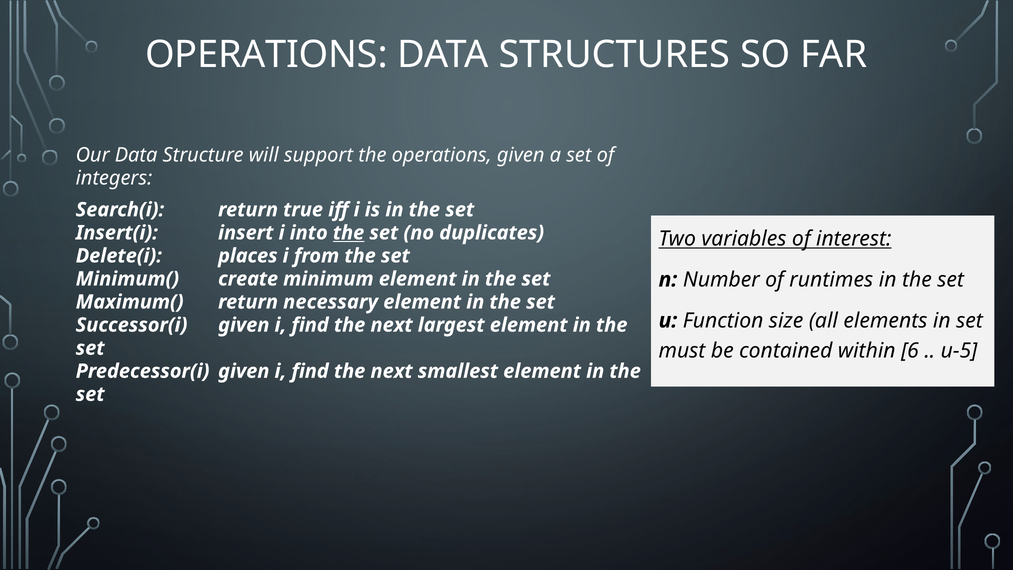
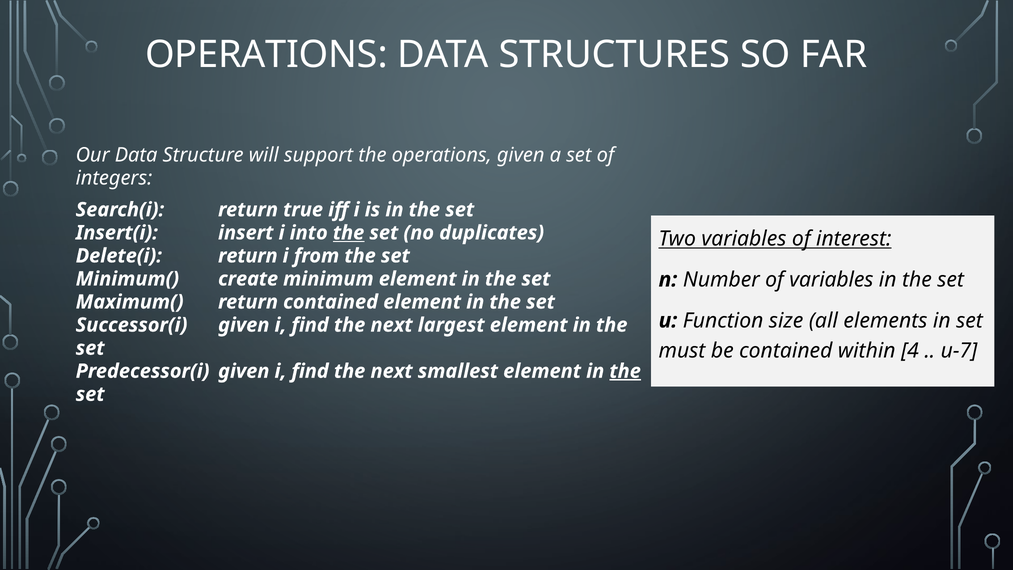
Delete(i places: places -> return
of runtimes: runtimes -> variables
return necessary: necessary -> contained
6: 6 -> 4
u-5: u-5 -> u-7
the at (625, 371) underline: none -> present
